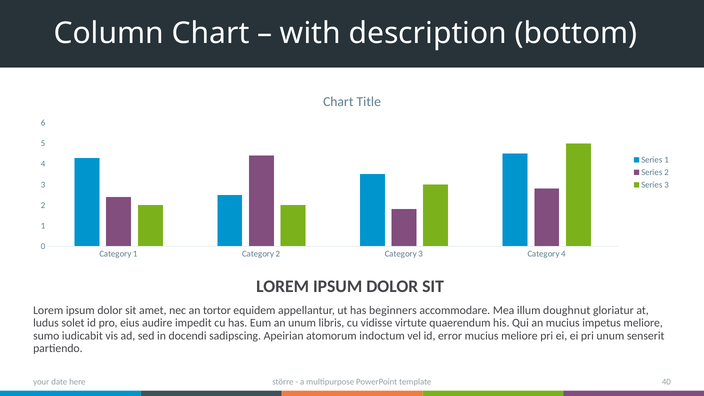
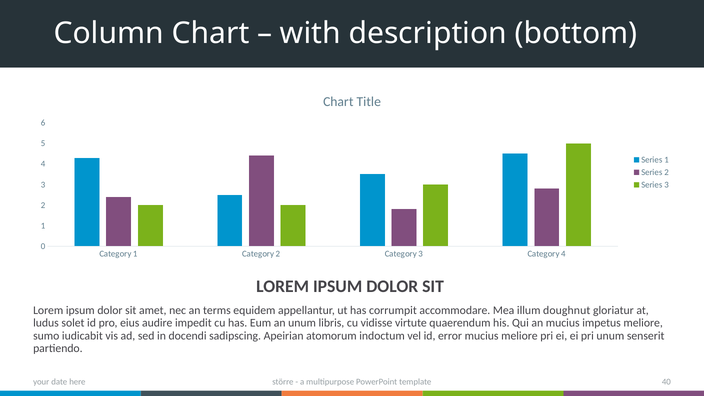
tortor: tortor -> terms
beginners: beginners -> corrumpit
